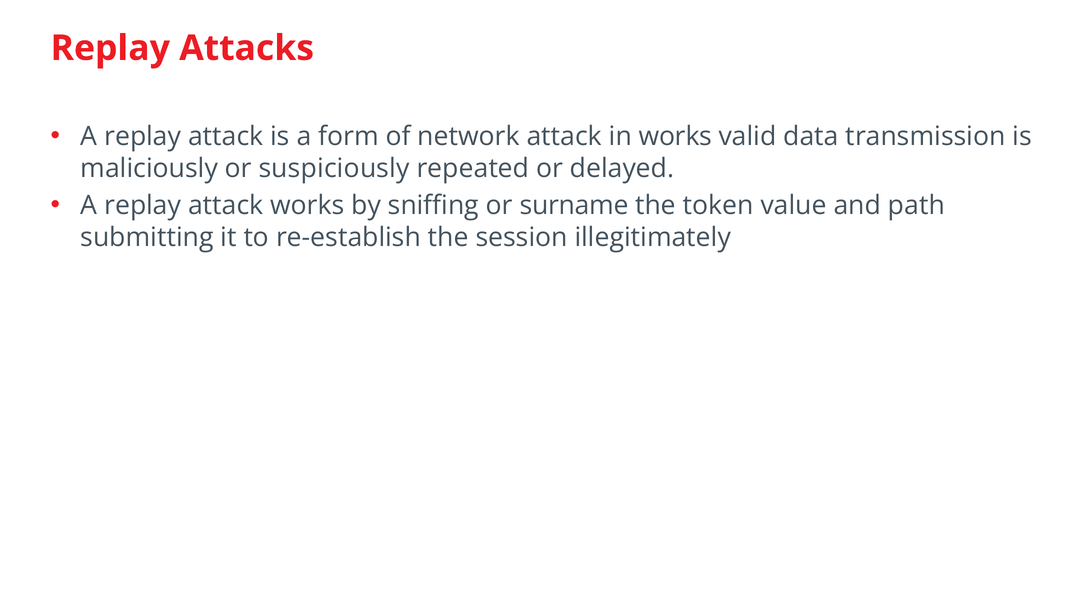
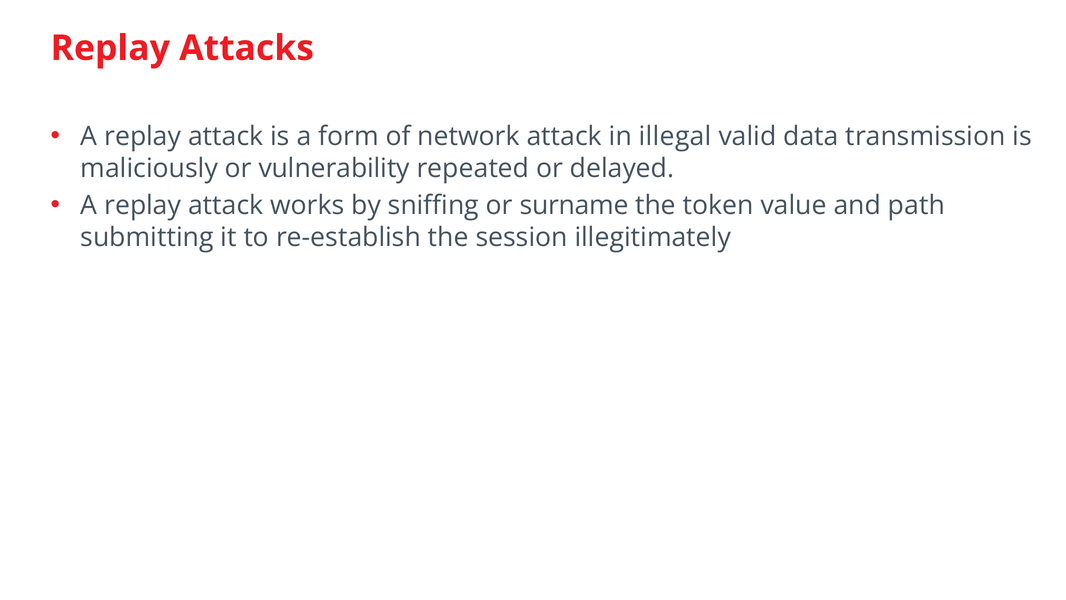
in works: works -> illegal
suspiciously: suspiciously -> vulnerability
